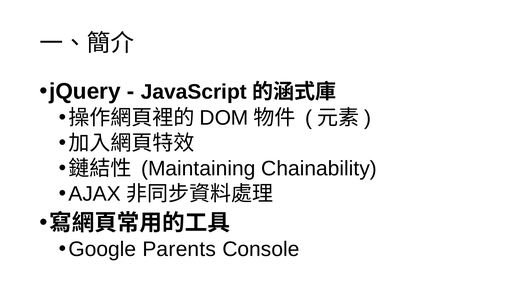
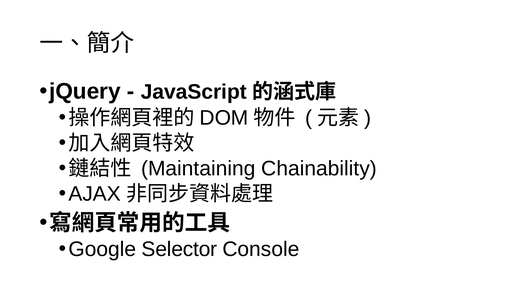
Parents: Parents -> Selector
